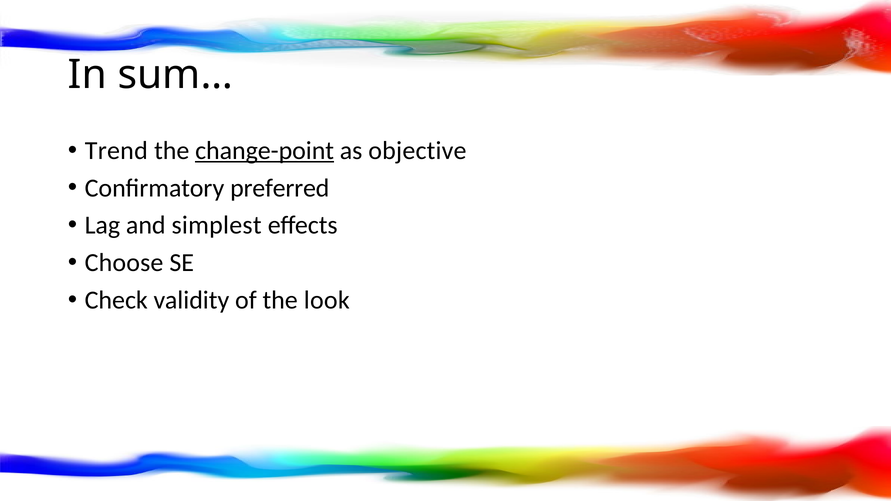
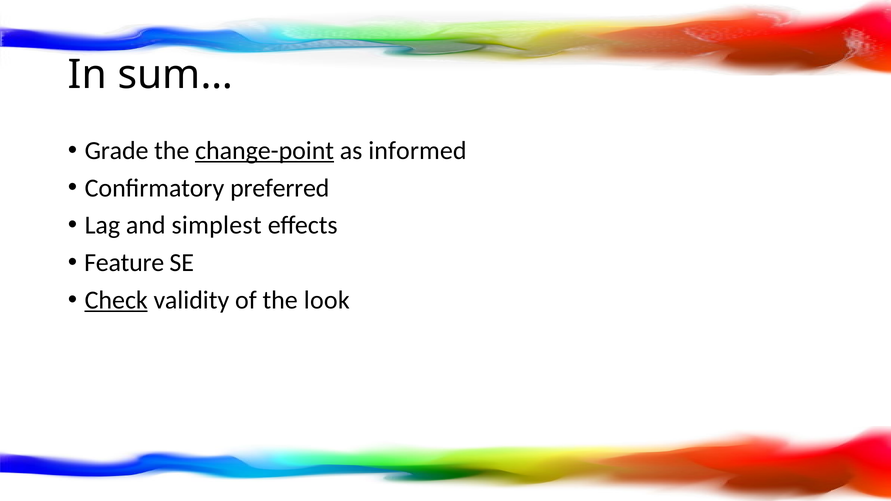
Trend: Trend -> Grade
objective: objective -> informed
Choose: Choose -> Feature
Check underline: none -> present
